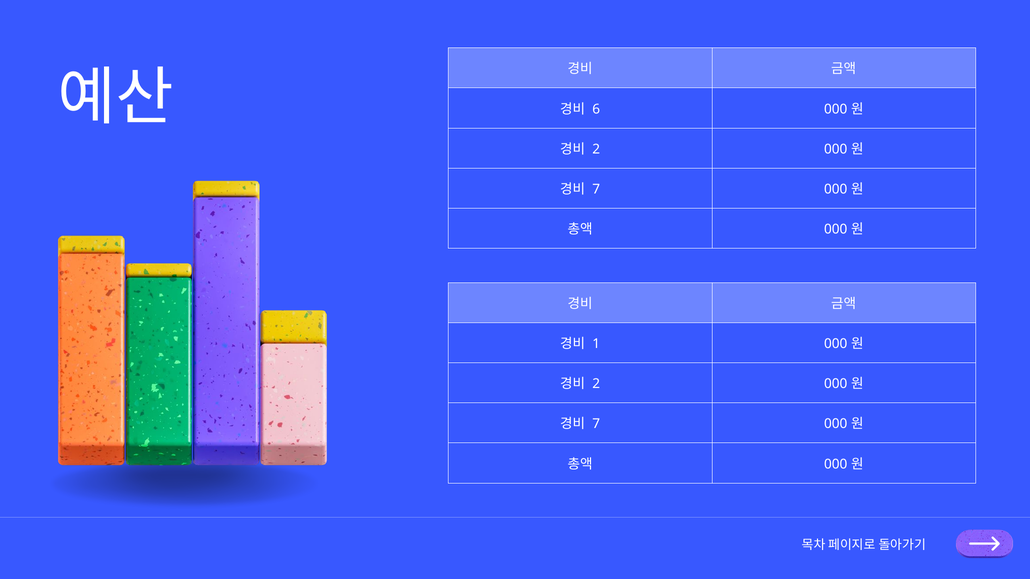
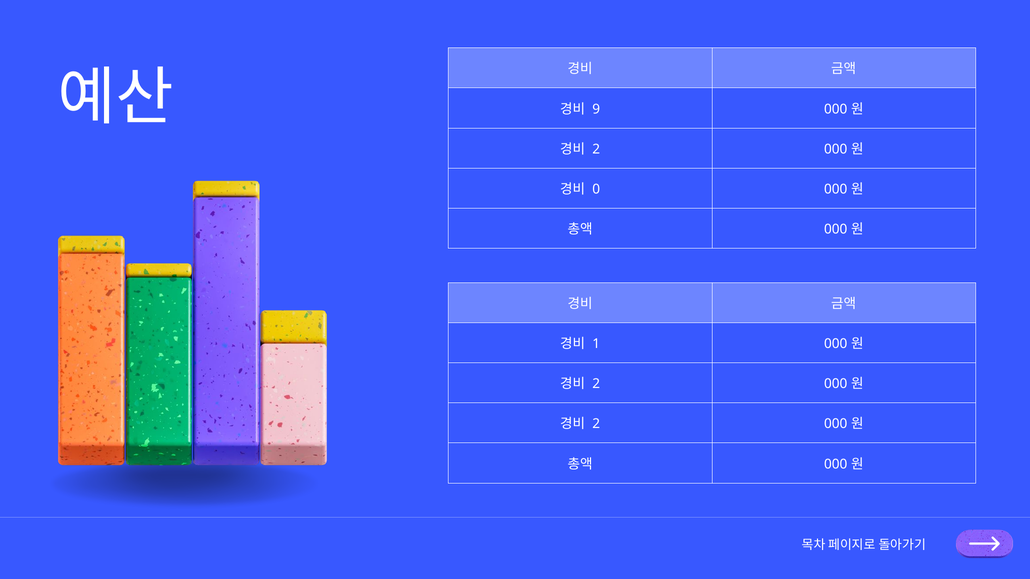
6: 6 -> 9
7 at (596, 189): 7 -> 0
7 at (596, 424): 7 -> 2
